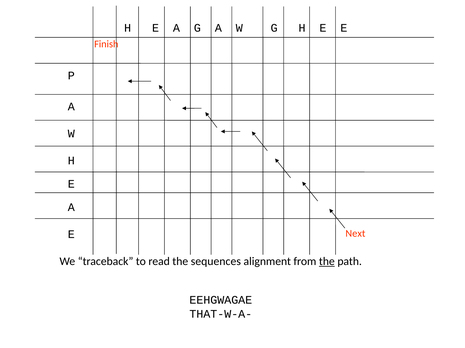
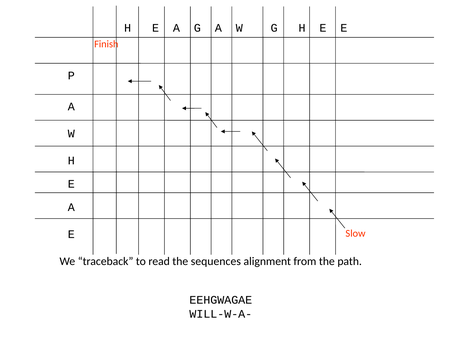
Next: Next -> Slow
the at (327, 262) underline: present -> none
THAT-W-A-: THAT-W-A- -> WILL-W-A-
